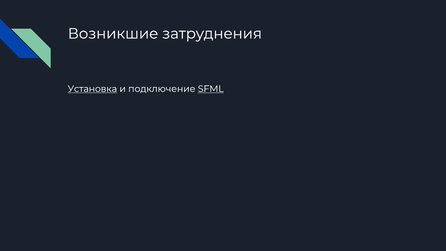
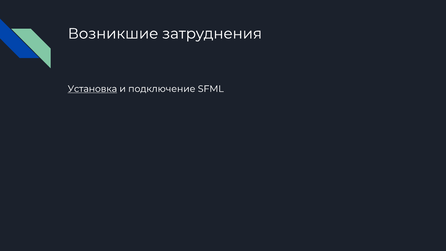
SFML underline: present -> none
